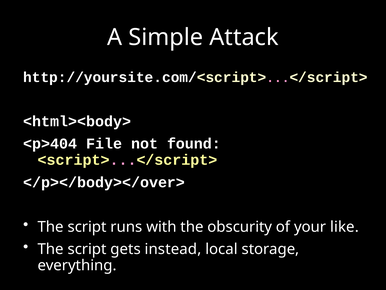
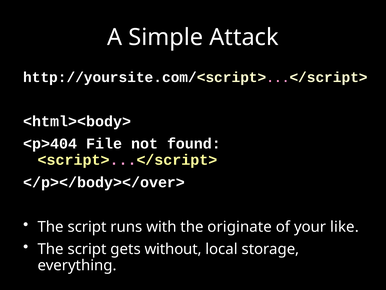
obscurity: obscurity -> originate
instead: instead -> without
